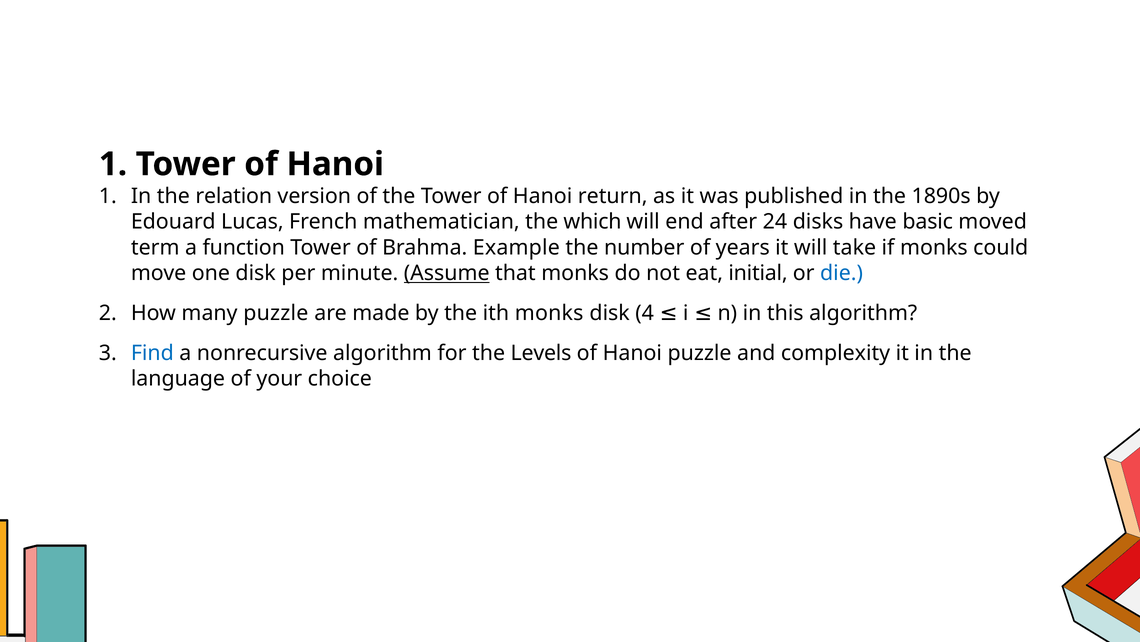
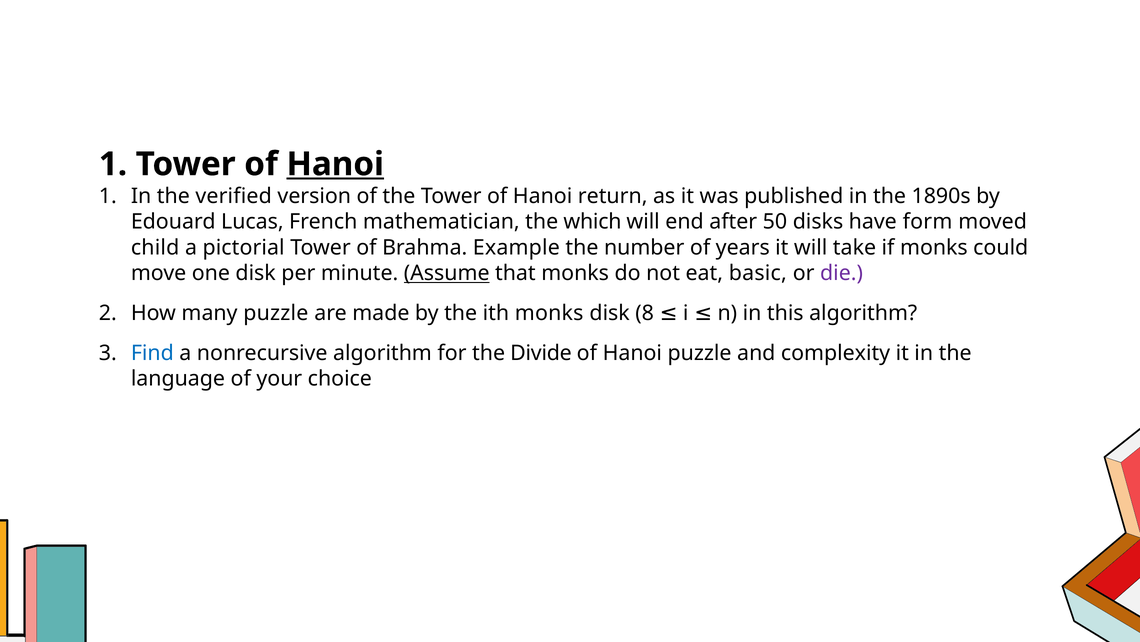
Hanoi at (335, 164) underline: none -> present
relation: relation -> verified
24: 24 -> 50
basic: basic -> form
term: term -> child
function: function -> pictorial
initial: initial -> basic
die colour: blue -> purple
4: 4 -> 8
Levels: Levels -> Divide
